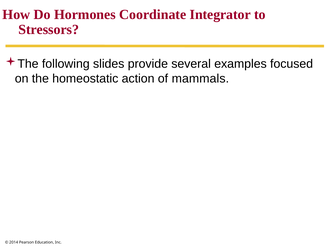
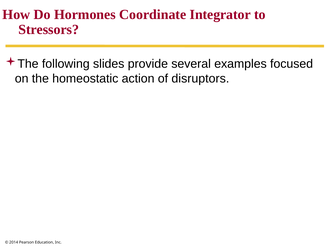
mammals: mammals -> disruptors
